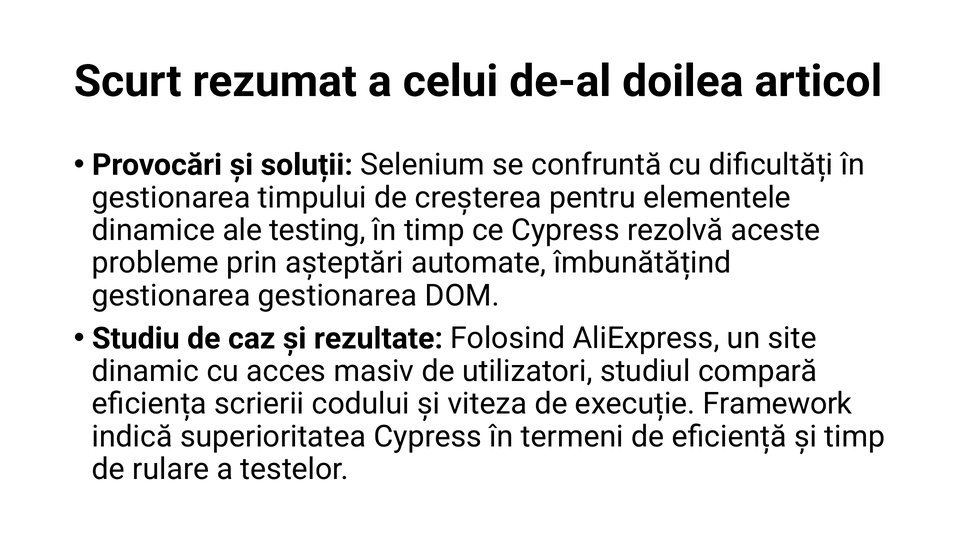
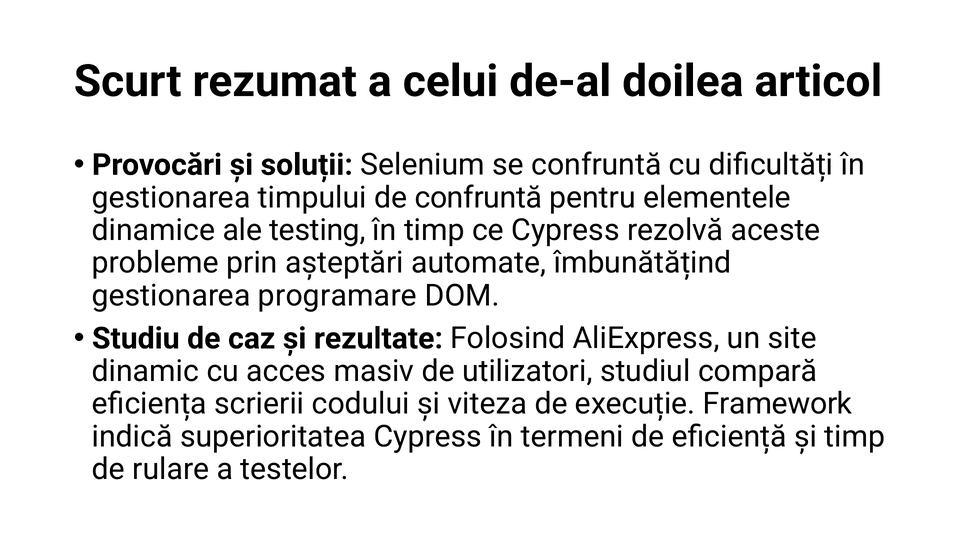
de creșterea: creșterea -> confruntă
gestionarea gestionarea: gestionarea -> programare
